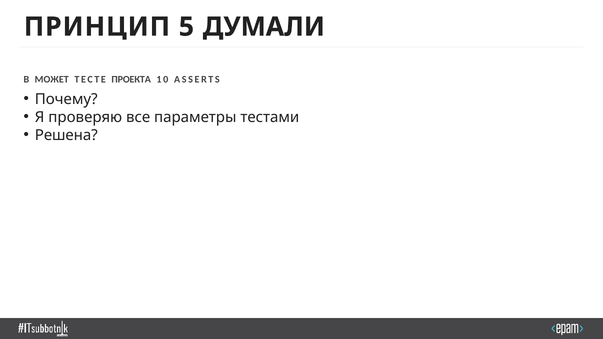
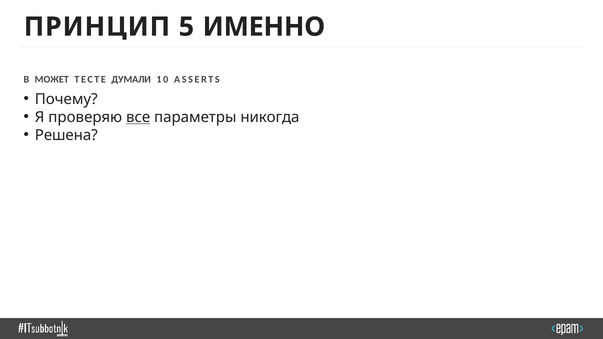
ДУМАЛИ: ДУМАЛИ -> ИМЕННО
ПРОЕКТА: ПРОЕКТА -> ДУМАЛИ
все underline: none -> present
тестами: тестами -> никогда
